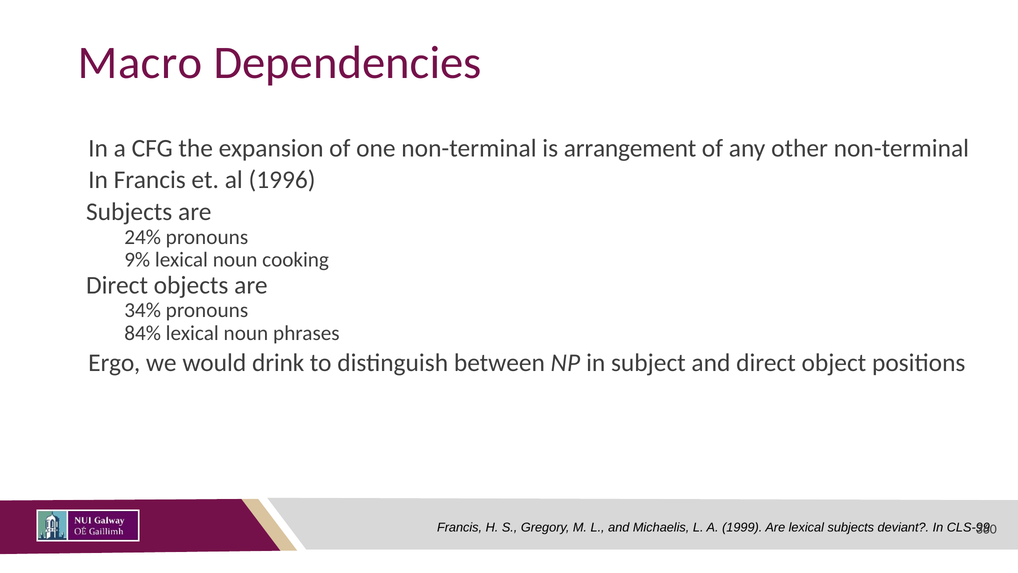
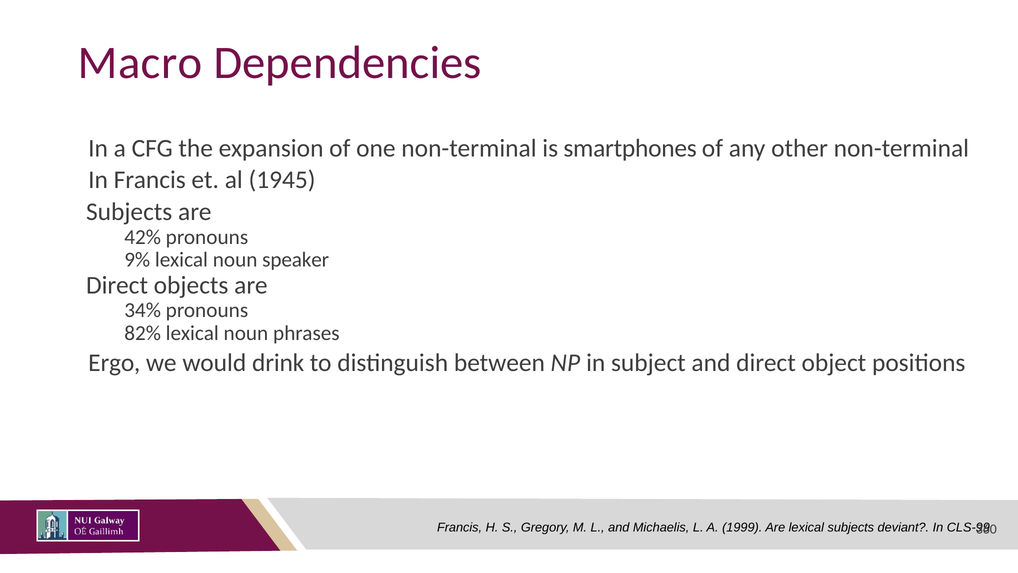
arrangement: arrangement -> smartphones
1996: 1996 -> 1945
24%: 24% -> 42%
cooking: cooking -> speaker
84%: 84% -> 82%
